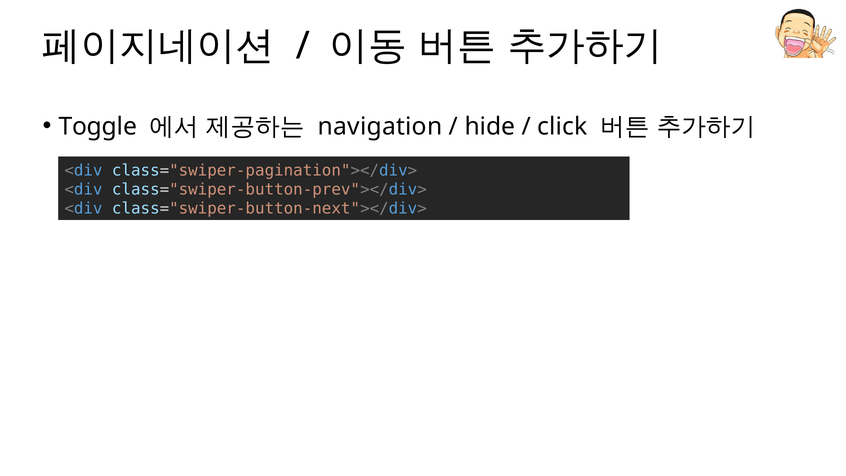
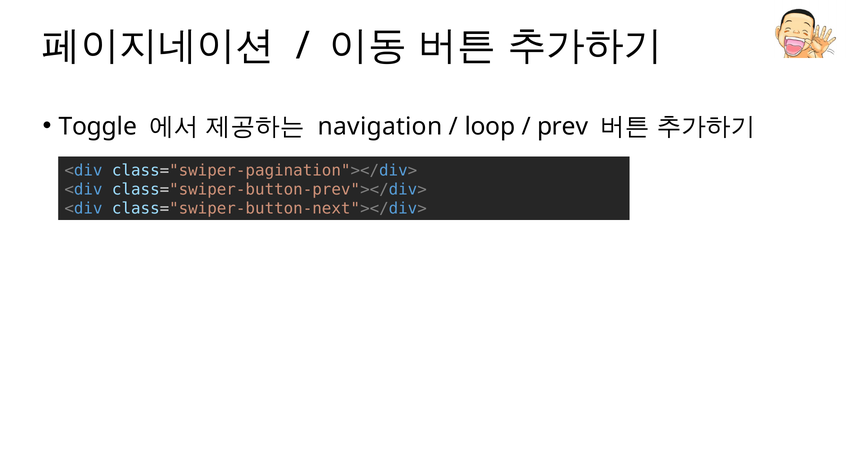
hide: hide -> loop
click: click -> prev
